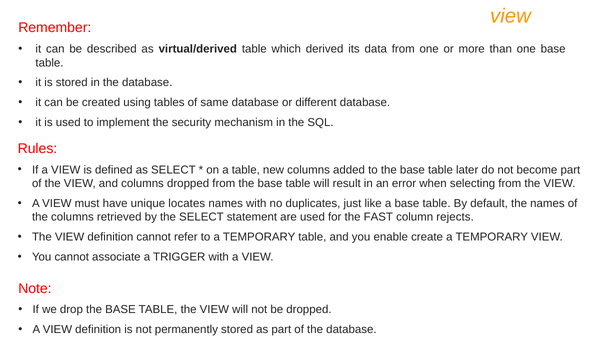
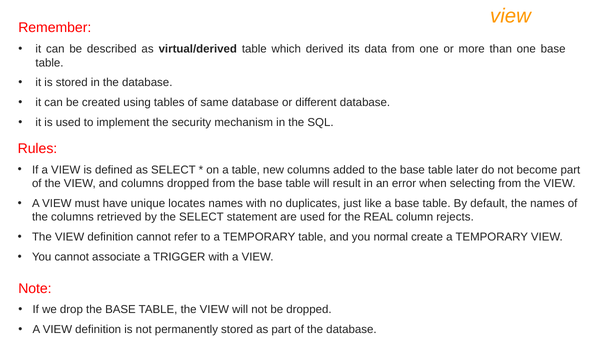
FAST: FAST -> REAL
enable: enable -> normal
